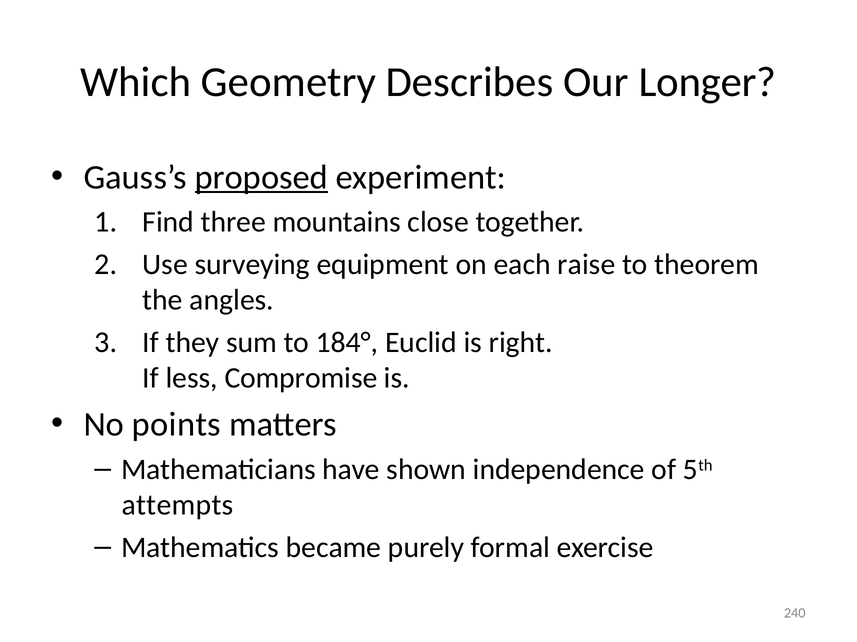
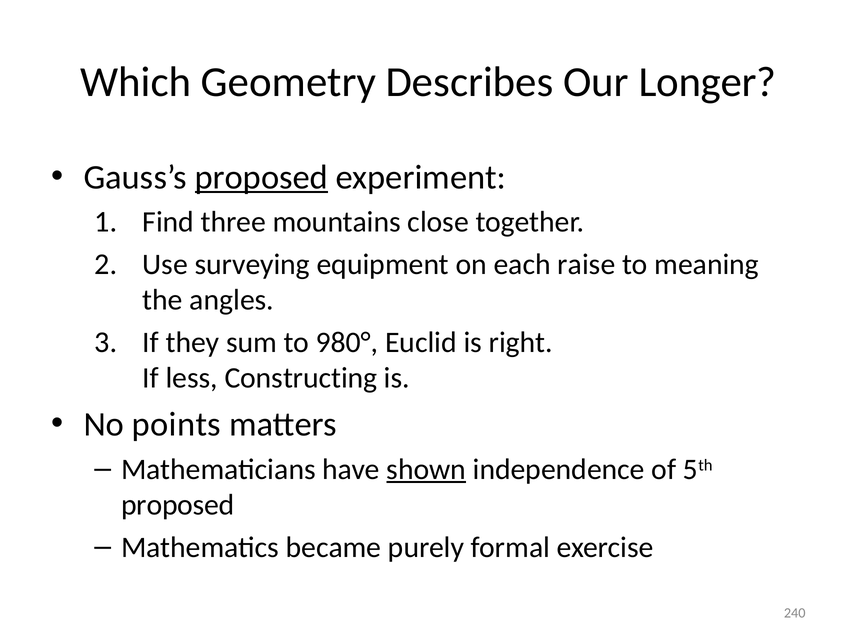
theorem: theorem -> meaning
184°: 184° -> 980°
Compromise: Compromise -> Constructing
shown underline: none -> present
attempts at (178, 506): attempts -> proposed
